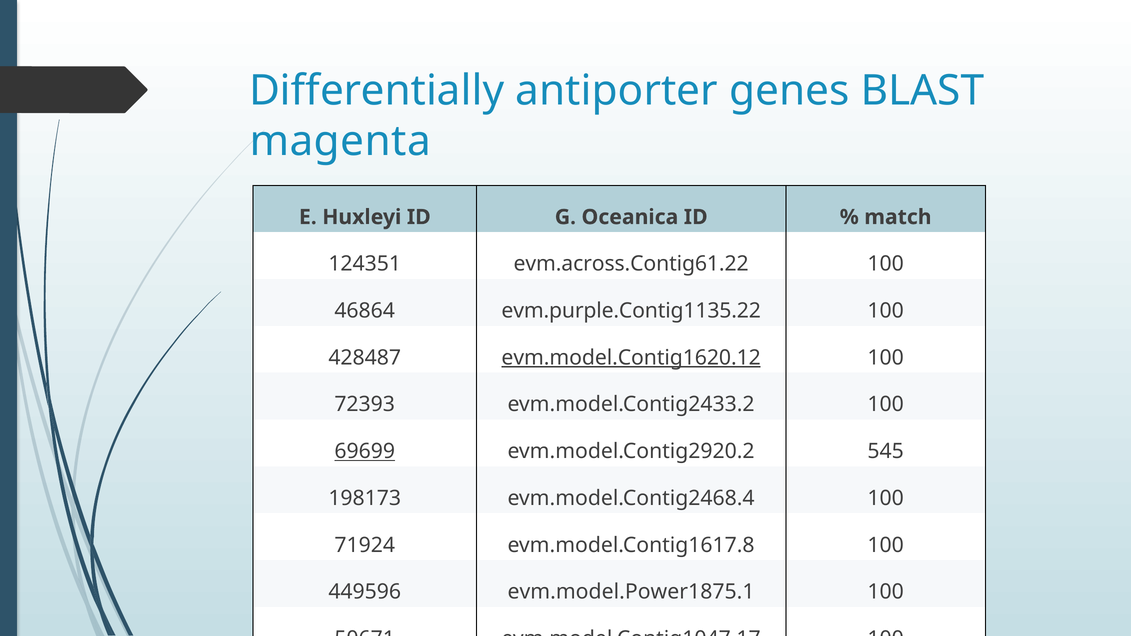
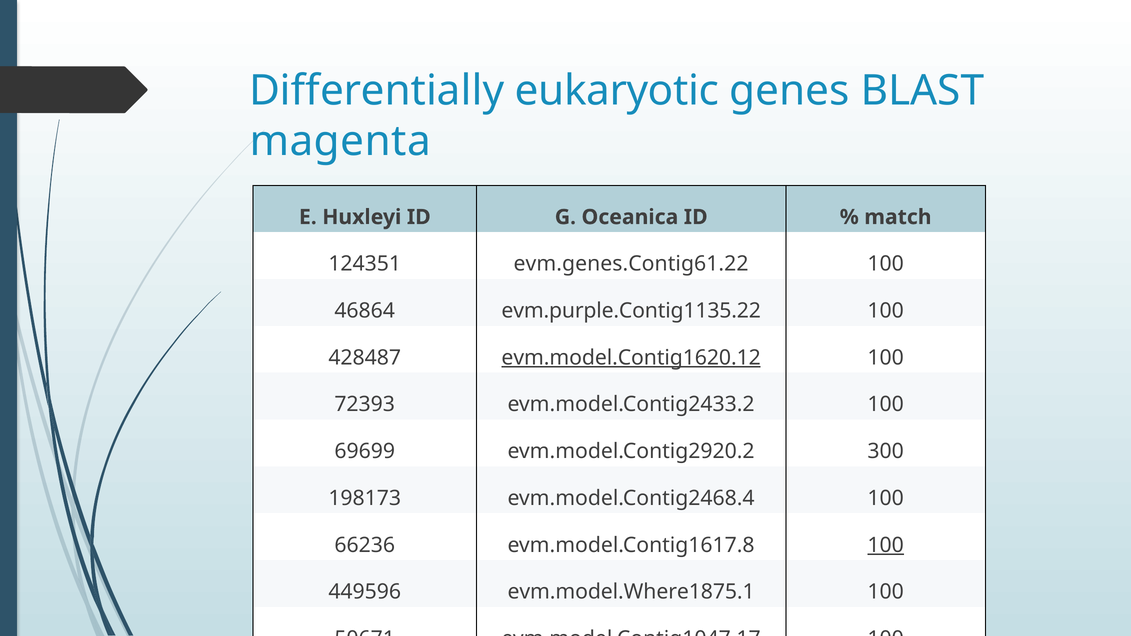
antiporter: antiporter -> eukaryotic
evm.across.Contig61.22: evm.across.Contig61.22 -> evm.genes.Contig61.22
69699 underline: present -> none
545: 545 -> 300
71924: 71924 -> 66236
100 at (886, 545) underline: none -> present
evm.model.Power1875.1: evm.model.Power1875.1 -> evm.model.Where1875.1
